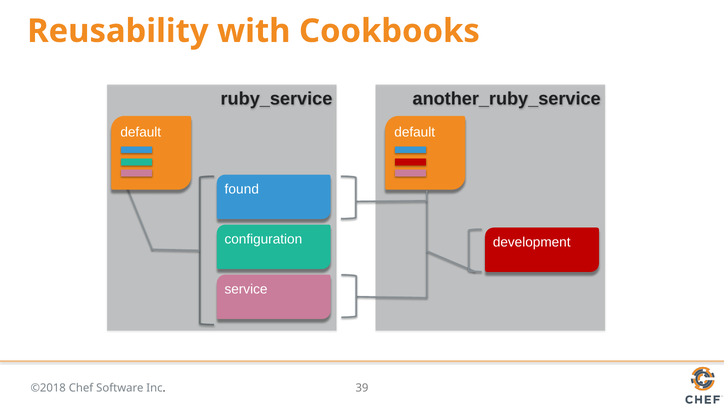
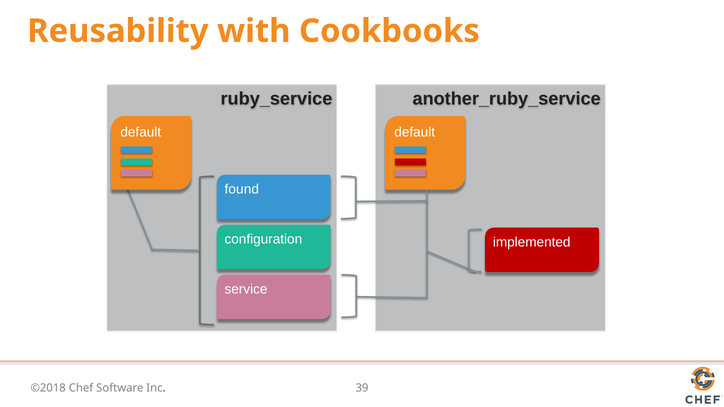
development: development -> implemented
